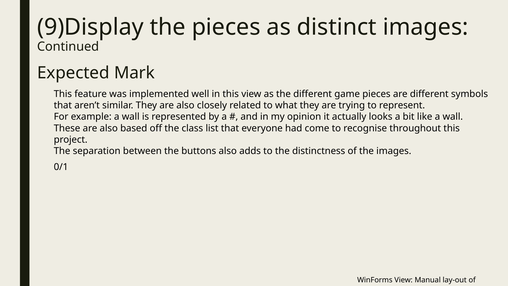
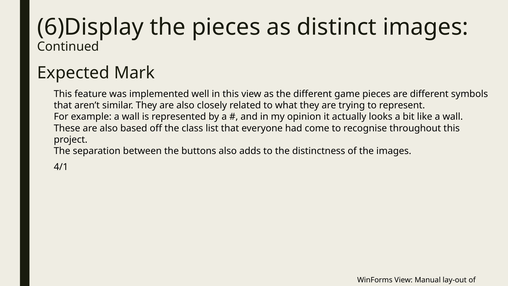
9)Display: 9)Display -> 6)Display
0/1: 0/1 -> 4/1
